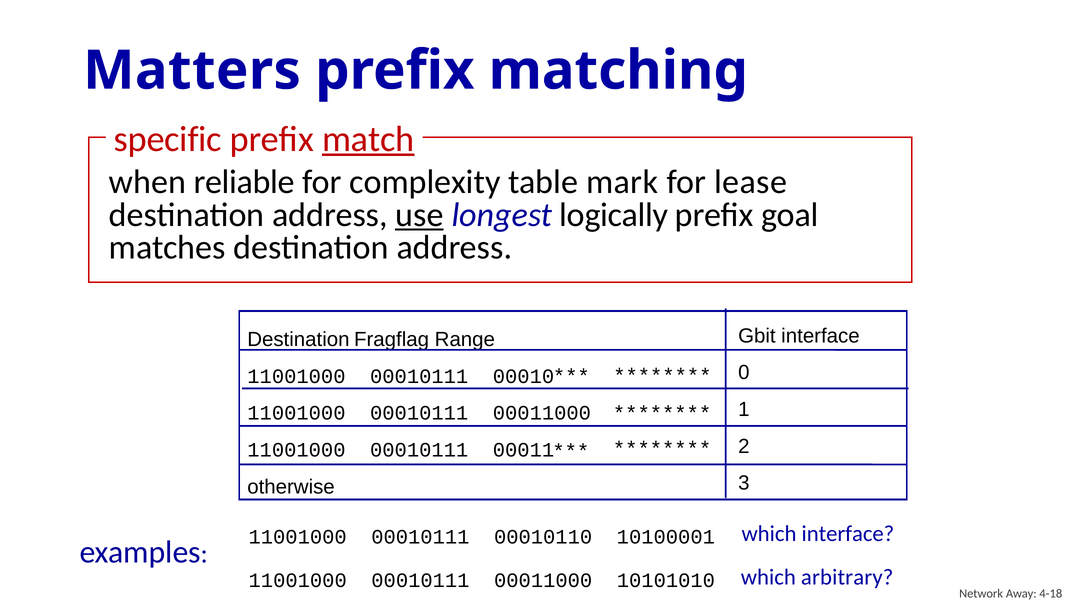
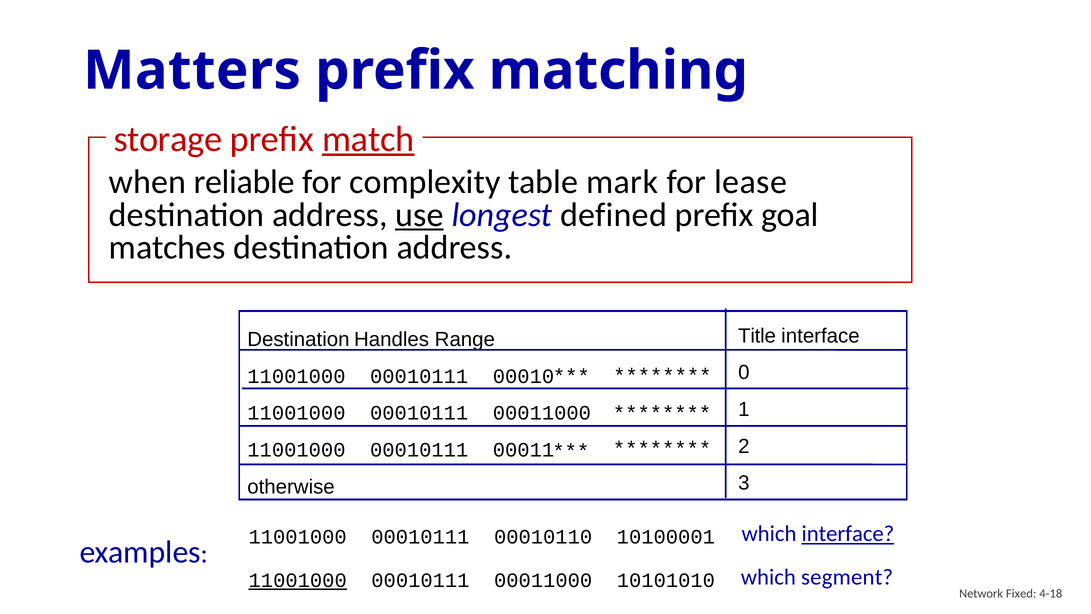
specific: specific -> storage
logically: logically -> defined
Gbit: Gbit -> Title
Fragflag: Fragflag -> Handles
interface at (848, 534) underline: none -> present
arbitrary: arbitrary -> segment
11001000 at (298, 580) underline: none -> present
Away: Away -> Fixed
